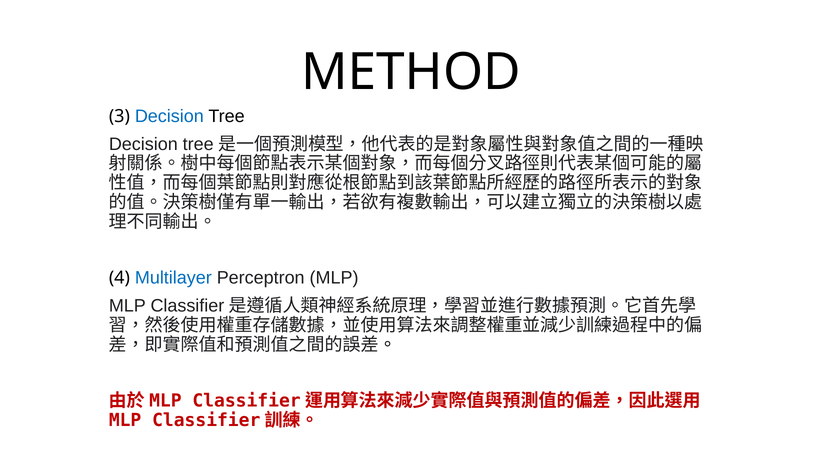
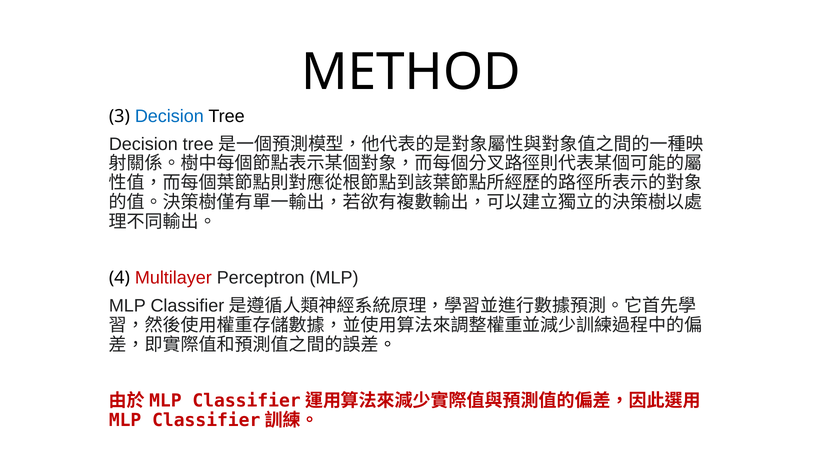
Multilayer colour: blue -> red
